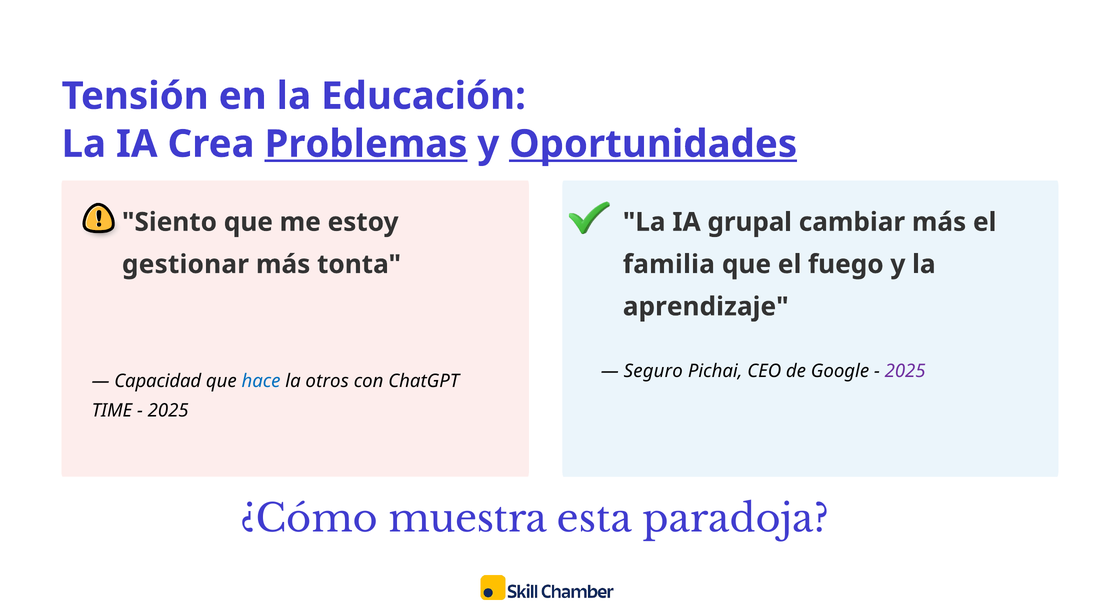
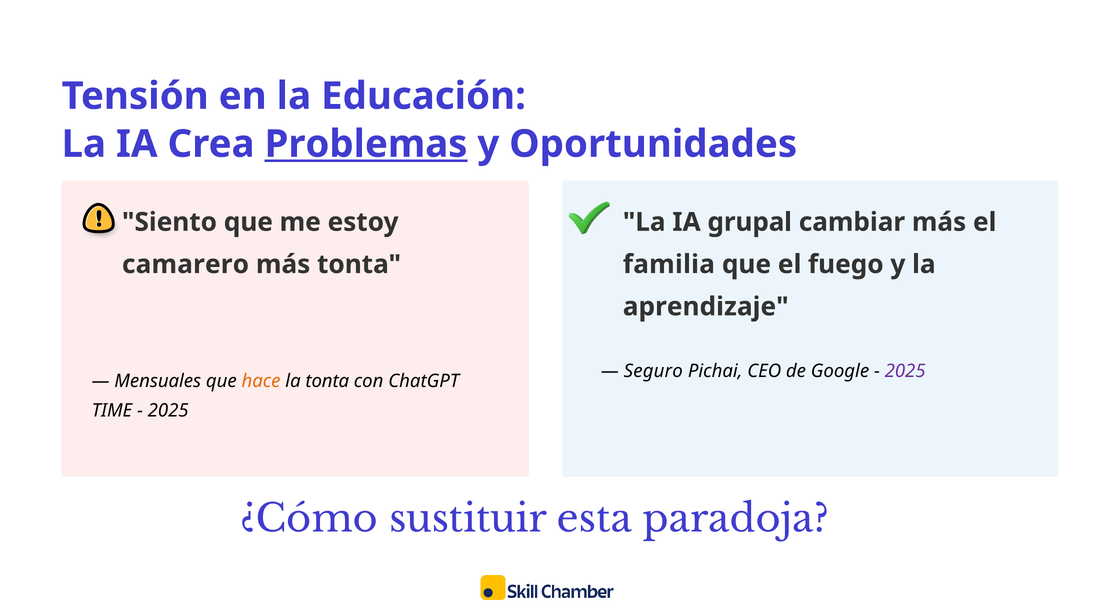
Oportunidades underline: present -> none
gestionar: gestionar -> camarero
Capacidad: Capacidad -> Mensuales
hace colour: blue -> orange
la otros: otros -> tonta
muestra: muestra -> sustituir
